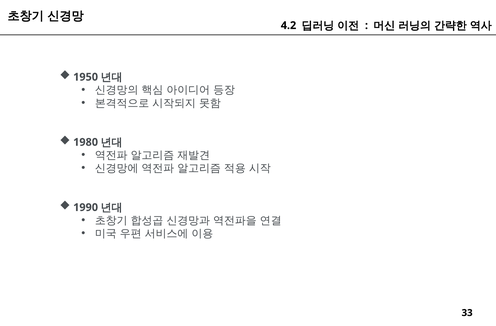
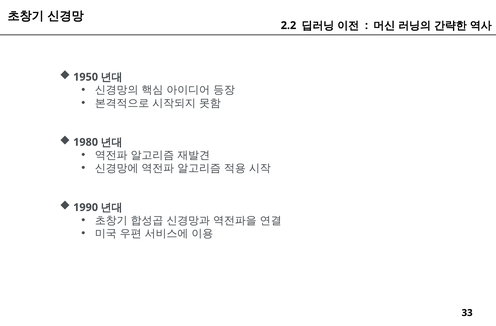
4.2: 4.2 -> 2.2
